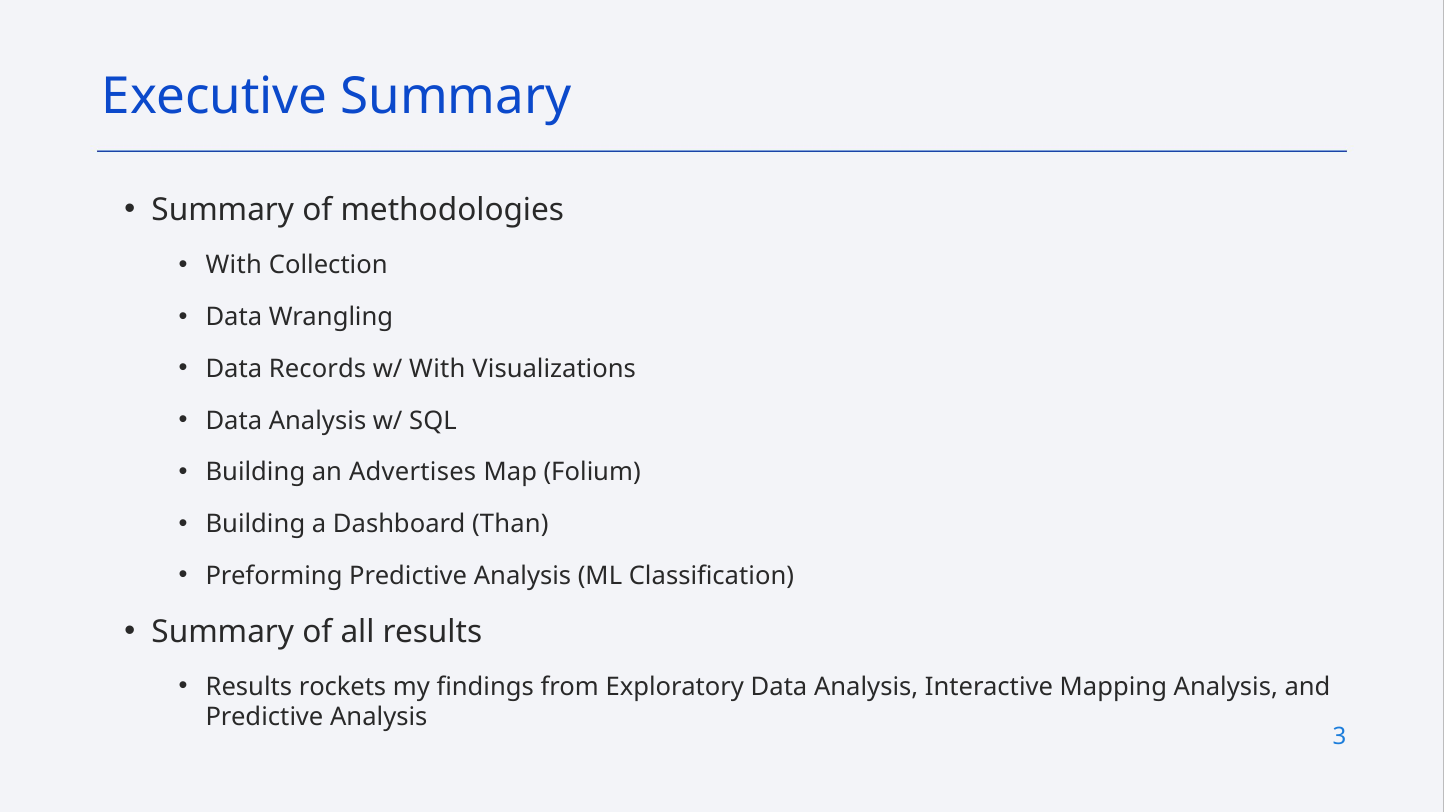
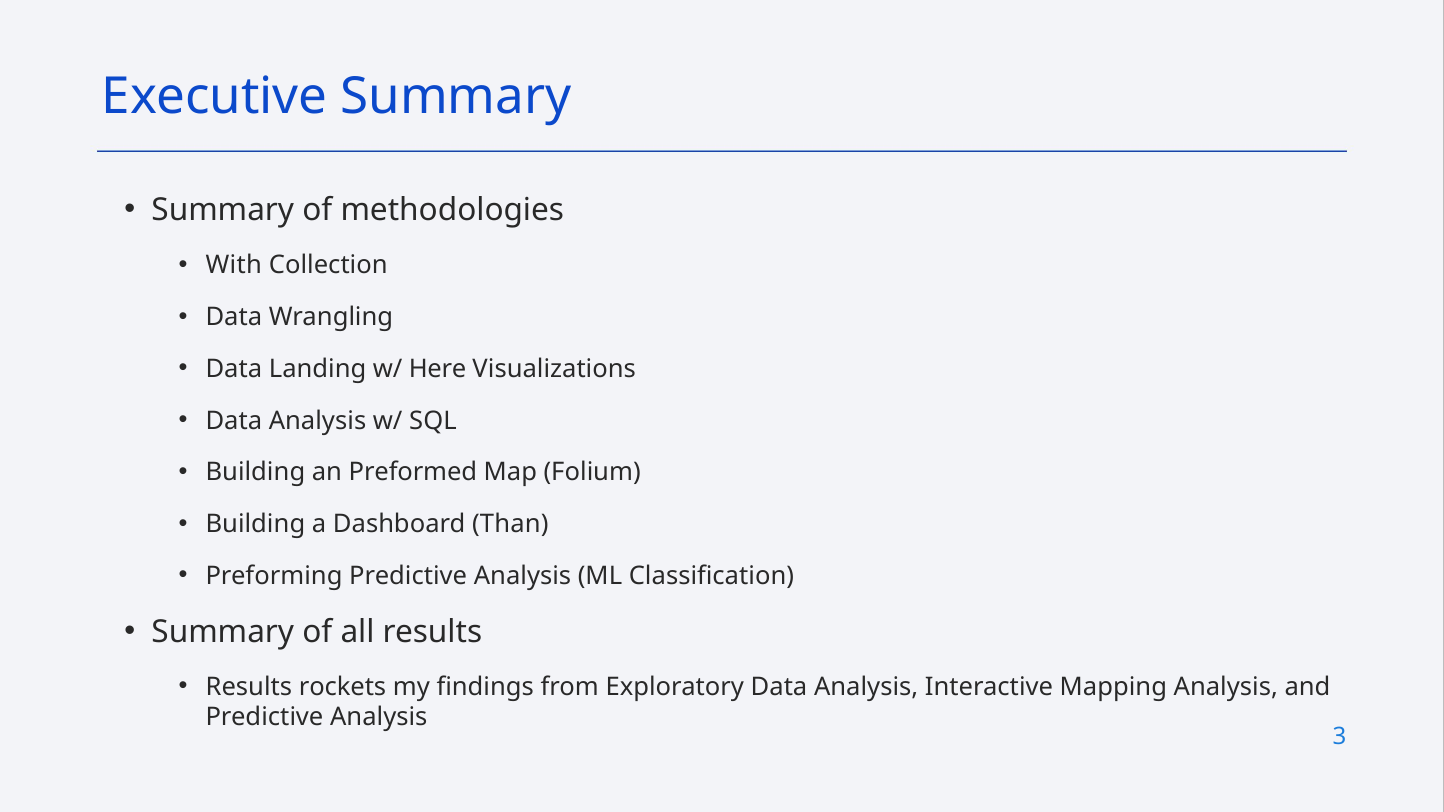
Records: Records -> Landing
w/ With: With -> Here
Advertises: Advertises -> Preformed
